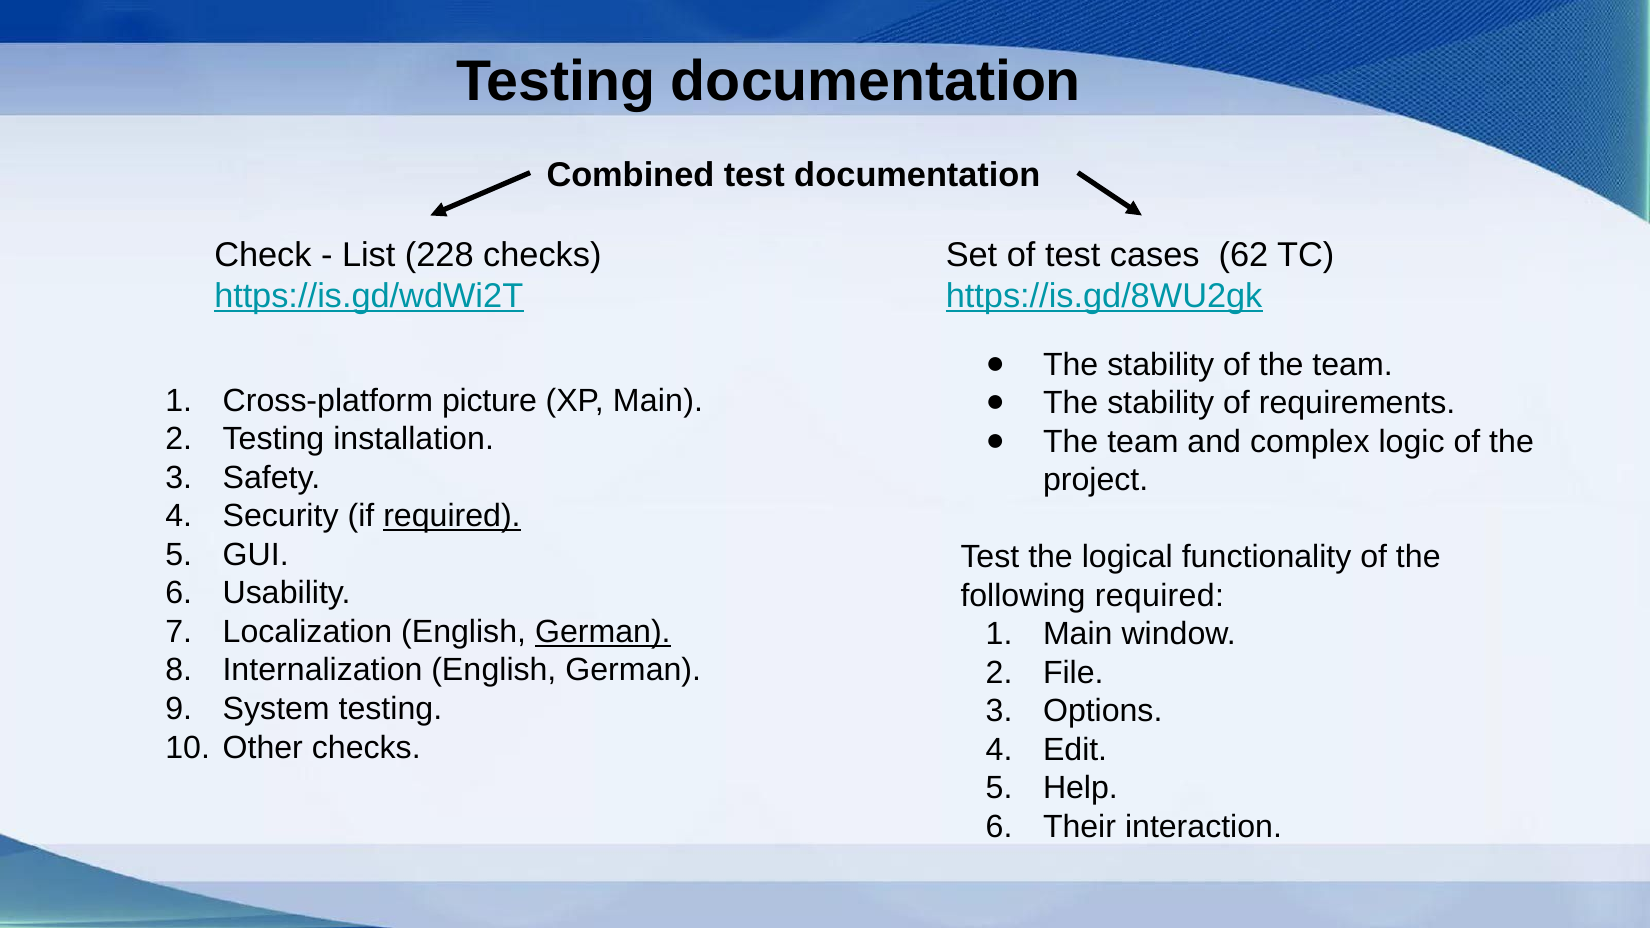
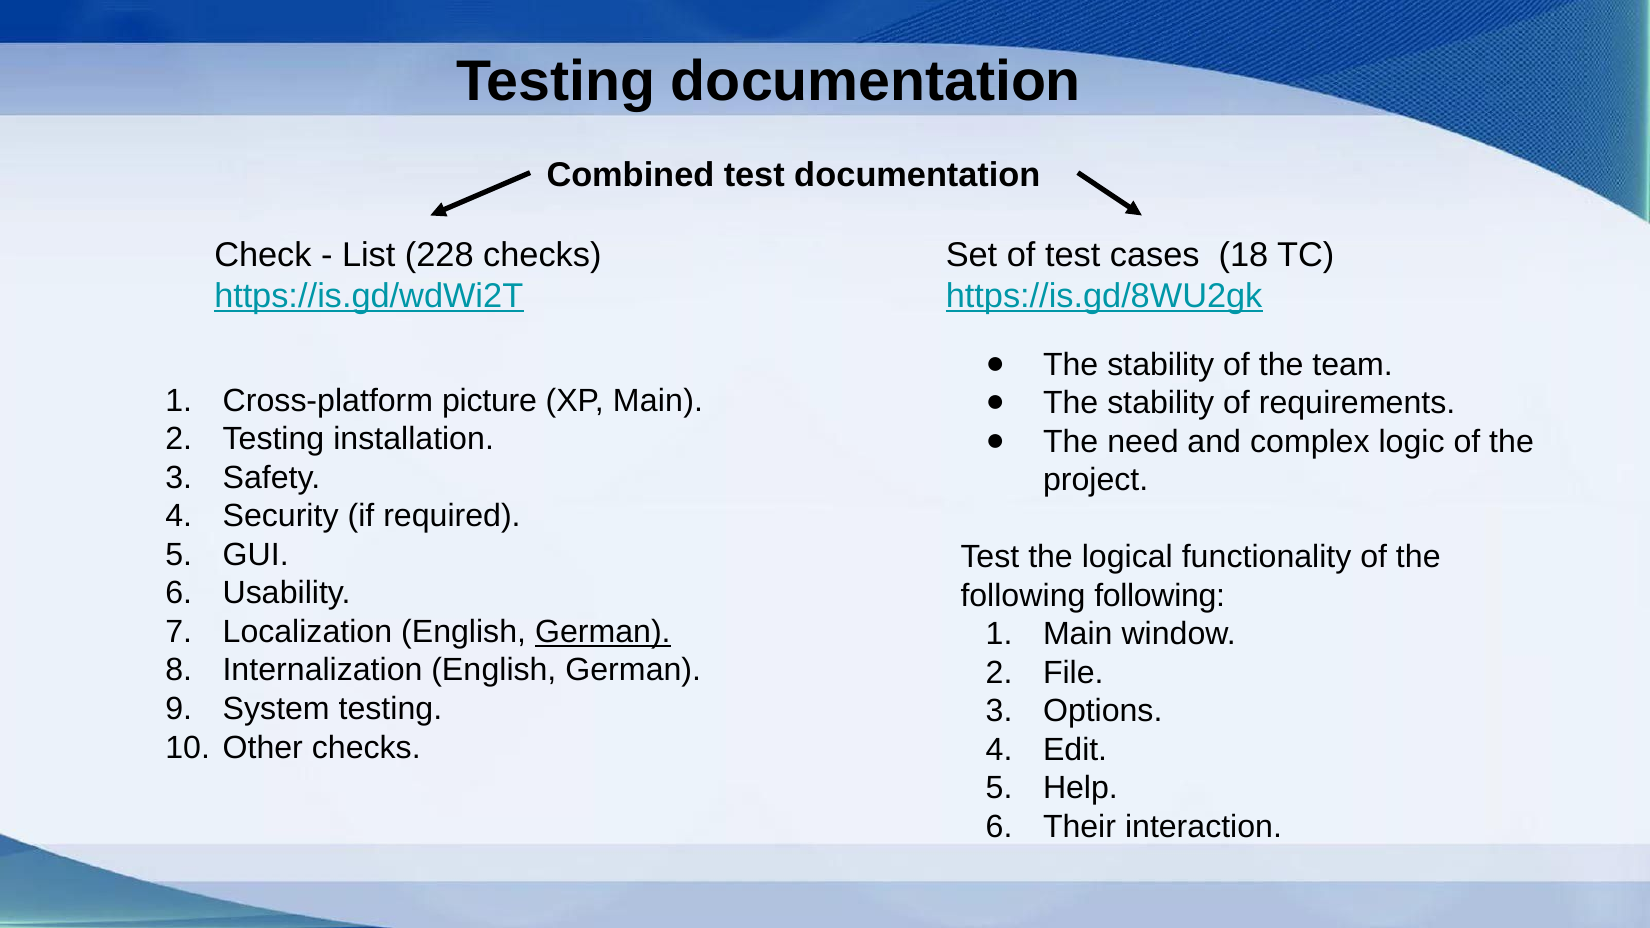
62: 62 -> 18
team at (1143, 442): team -> need
required at (452, 516) underline: present -> none
following required: required -> following
